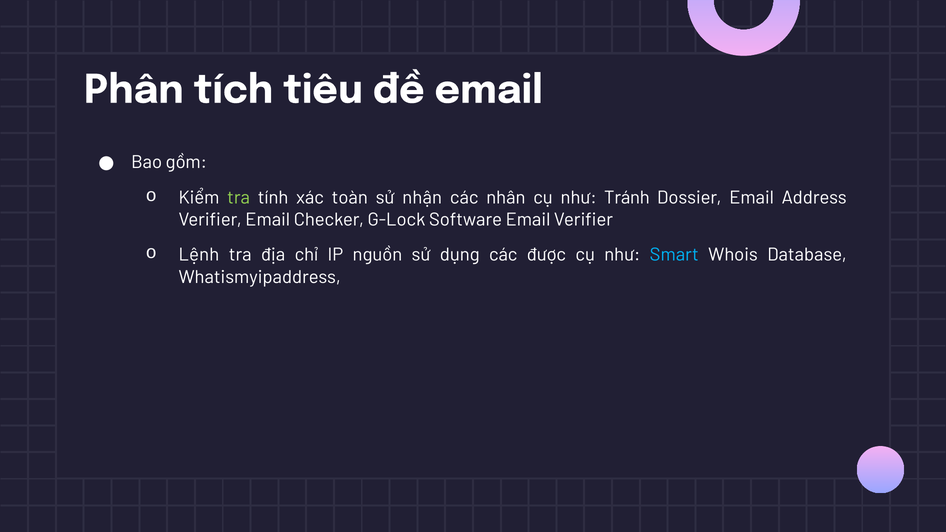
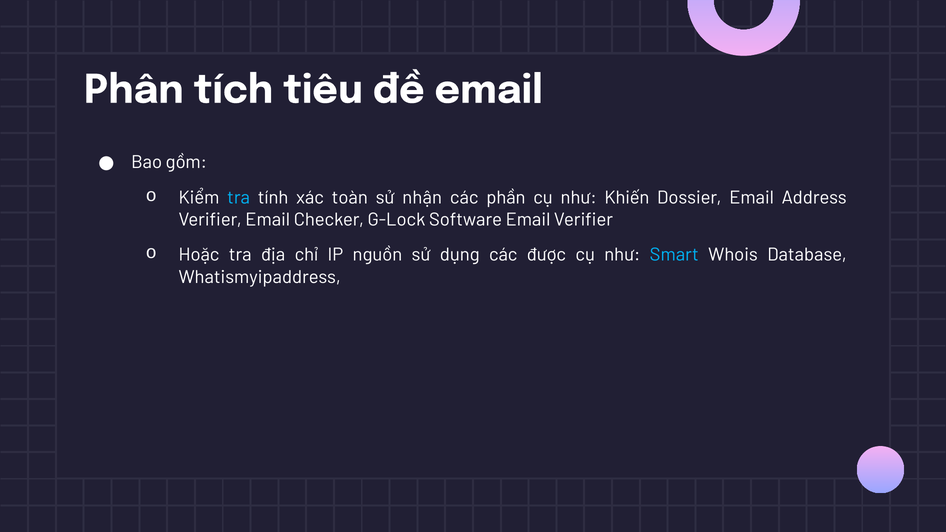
tra at (239, 198) colour: light green -> light blue
nhân: nhân -> phần
Tránh: Tránh -> Khiến
Lệnh: Lệnh -> Hoặc
